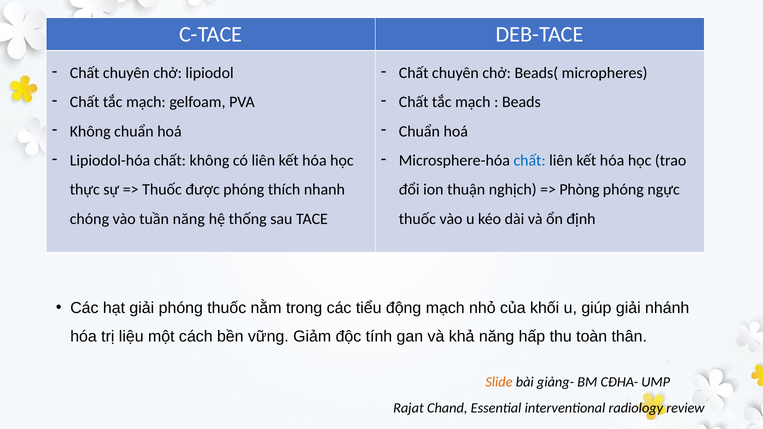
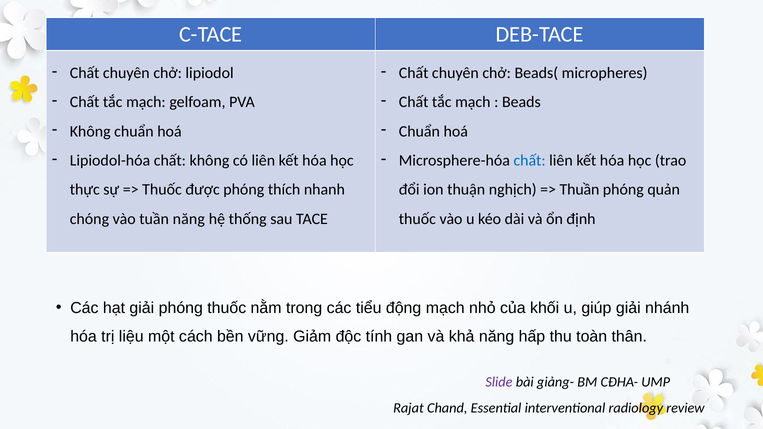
Phòng: Phòng -> Thuần
ngực: ngực -> quản
Slide colour: orange -> purple
